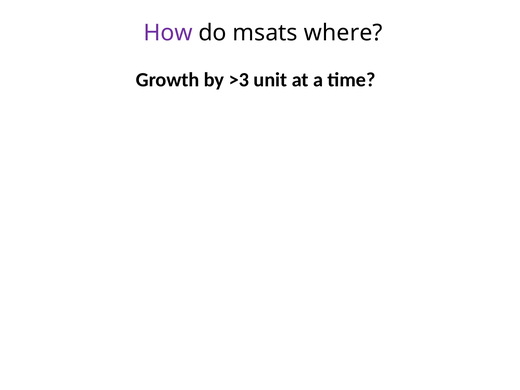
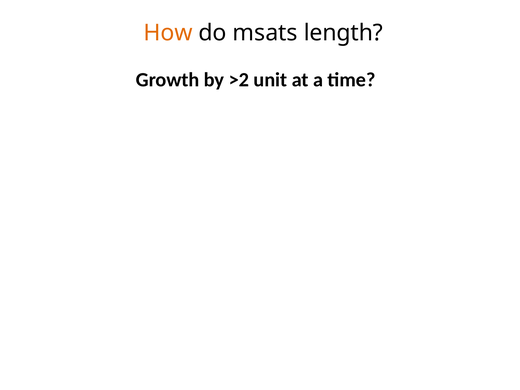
How colour: purple -> orange
where: where -> length
>3: >3 -> >2
